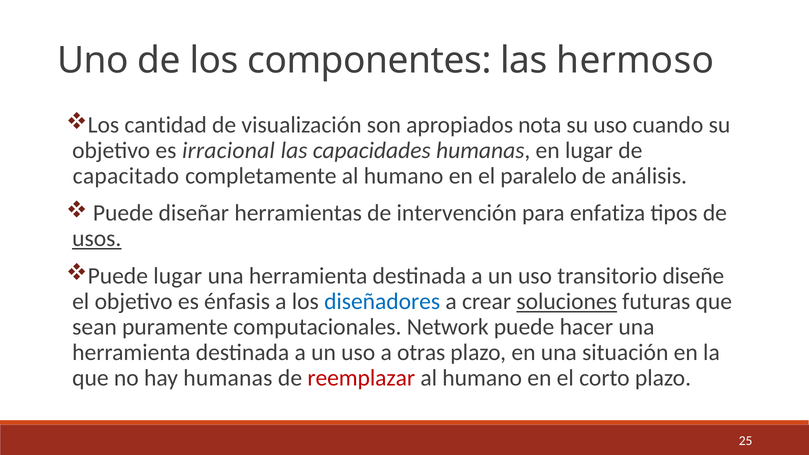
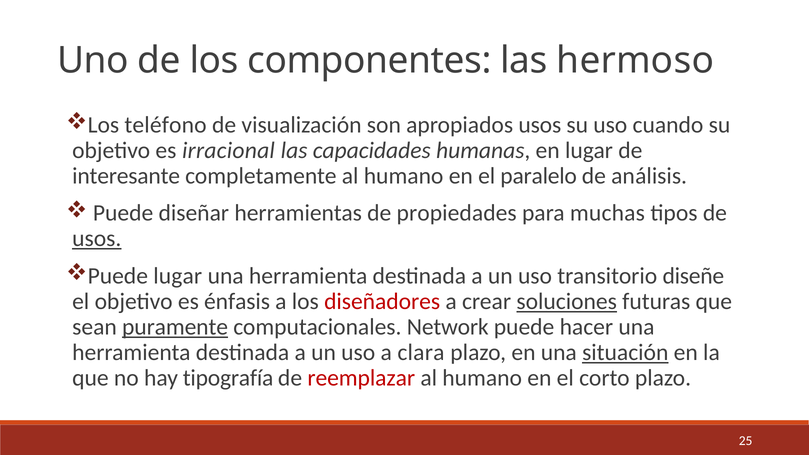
cantidad: cantidad -> teléfono
apropiados nota: nota -> usos
capacitado: capacitado -> interesante
intervención: intervención -> propiedades
enfatiza: enfatiza -> muchas
diseñadores colour: blue -> red
puramente underline: none -> present
otras: otras -> clara
situación underline: none -> present
hay humanas: humanas -> tipografía
